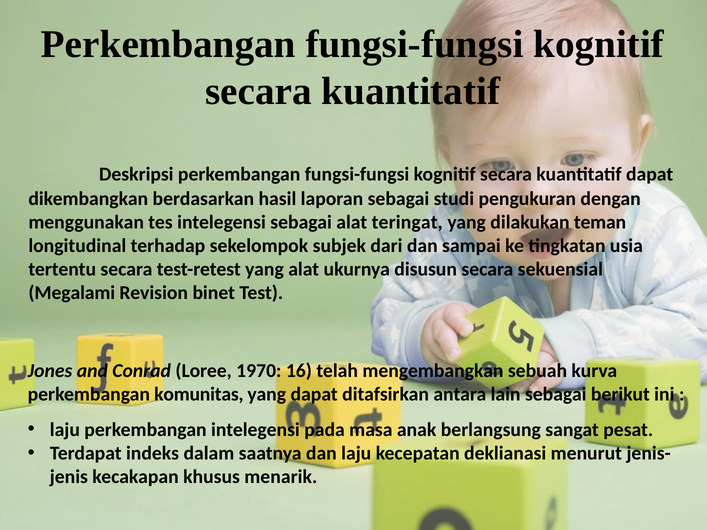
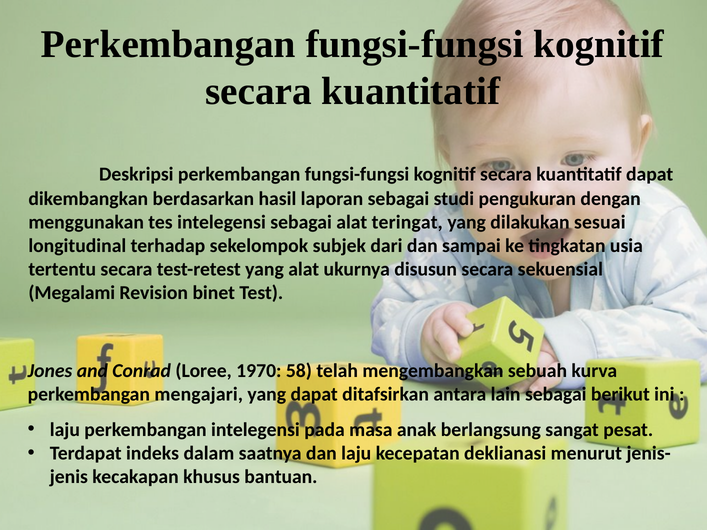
teman: teman -> sesuai
16: 16 -> 58
komunitas: komunitas -> mengajari
menarik: menarik -> bantuan
